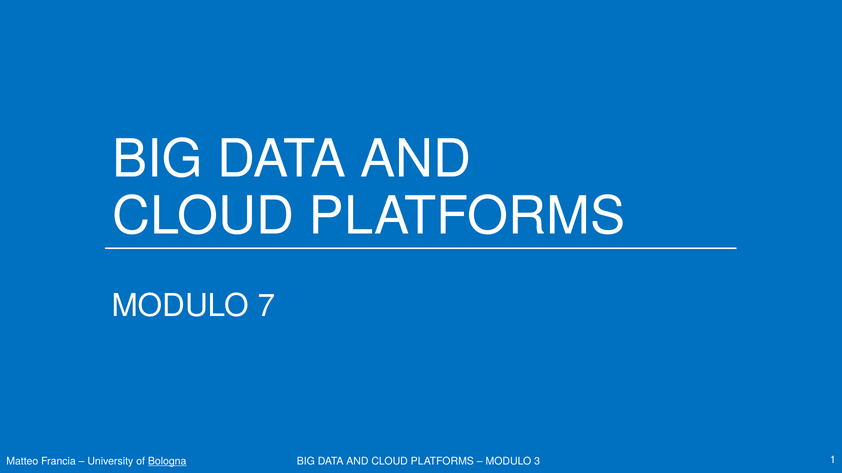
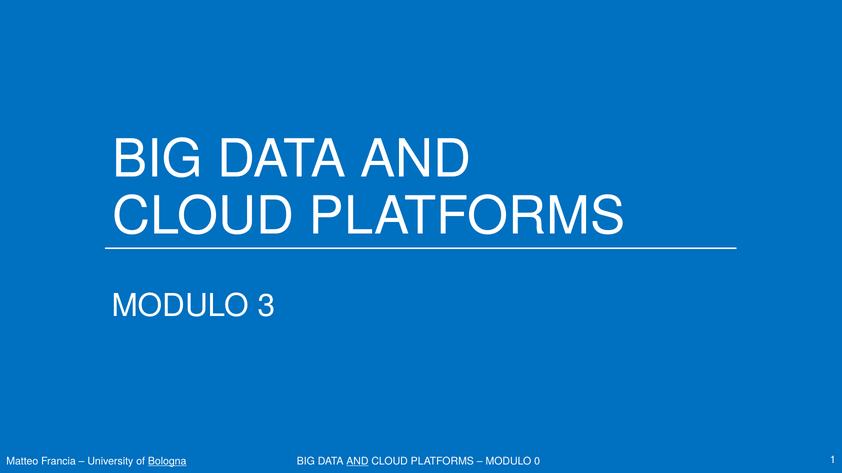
7: 7 -> 3
AND at (357, 462) underline: none -> present
3: 3 -> 0
